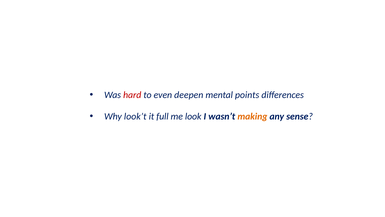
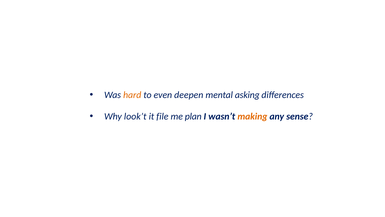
hard colour: red -> orange
points: points -> asking
full: full -> file
look: look -> plan
